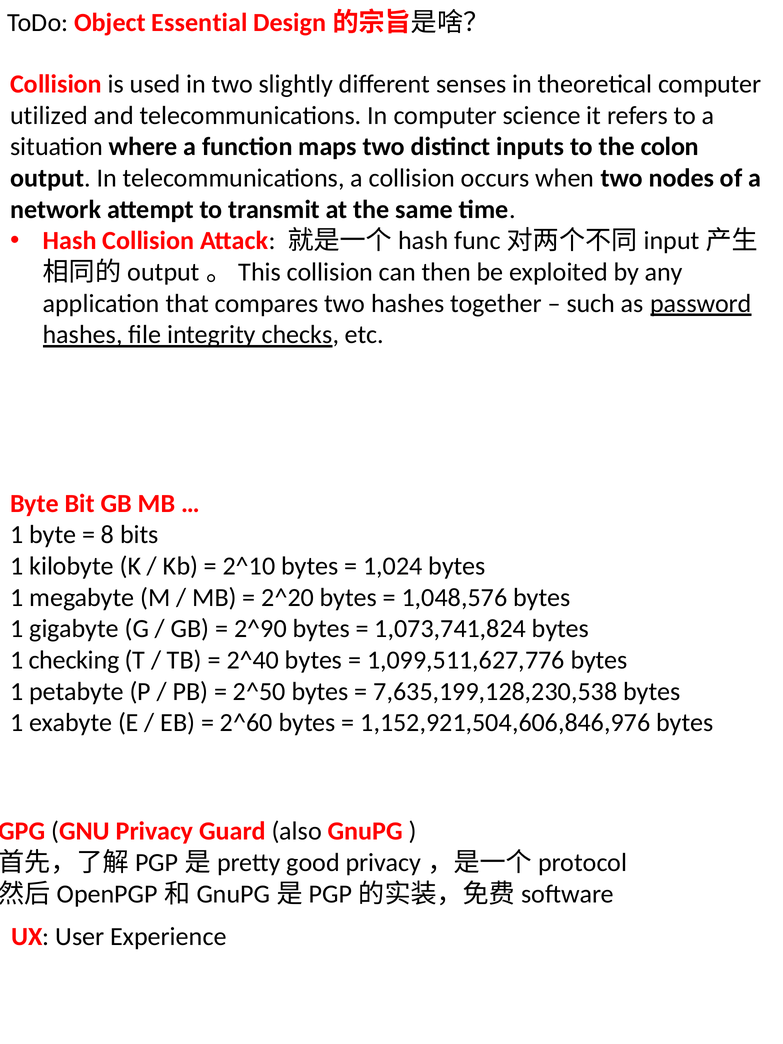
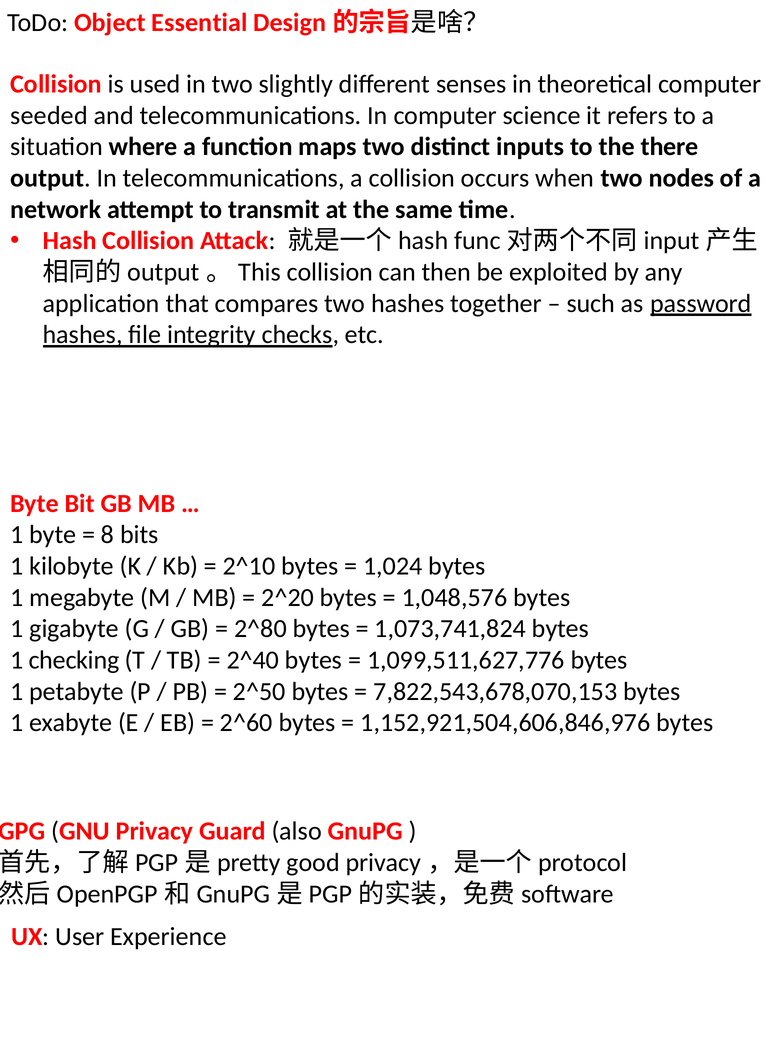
utilized: utilized -> seeded
colon: colon -> there
2^90: 2^90 -> 2^80
7,635,199,128,230,538: 7,635,199,128,230,538 -> 7,822,543,678,070,153
